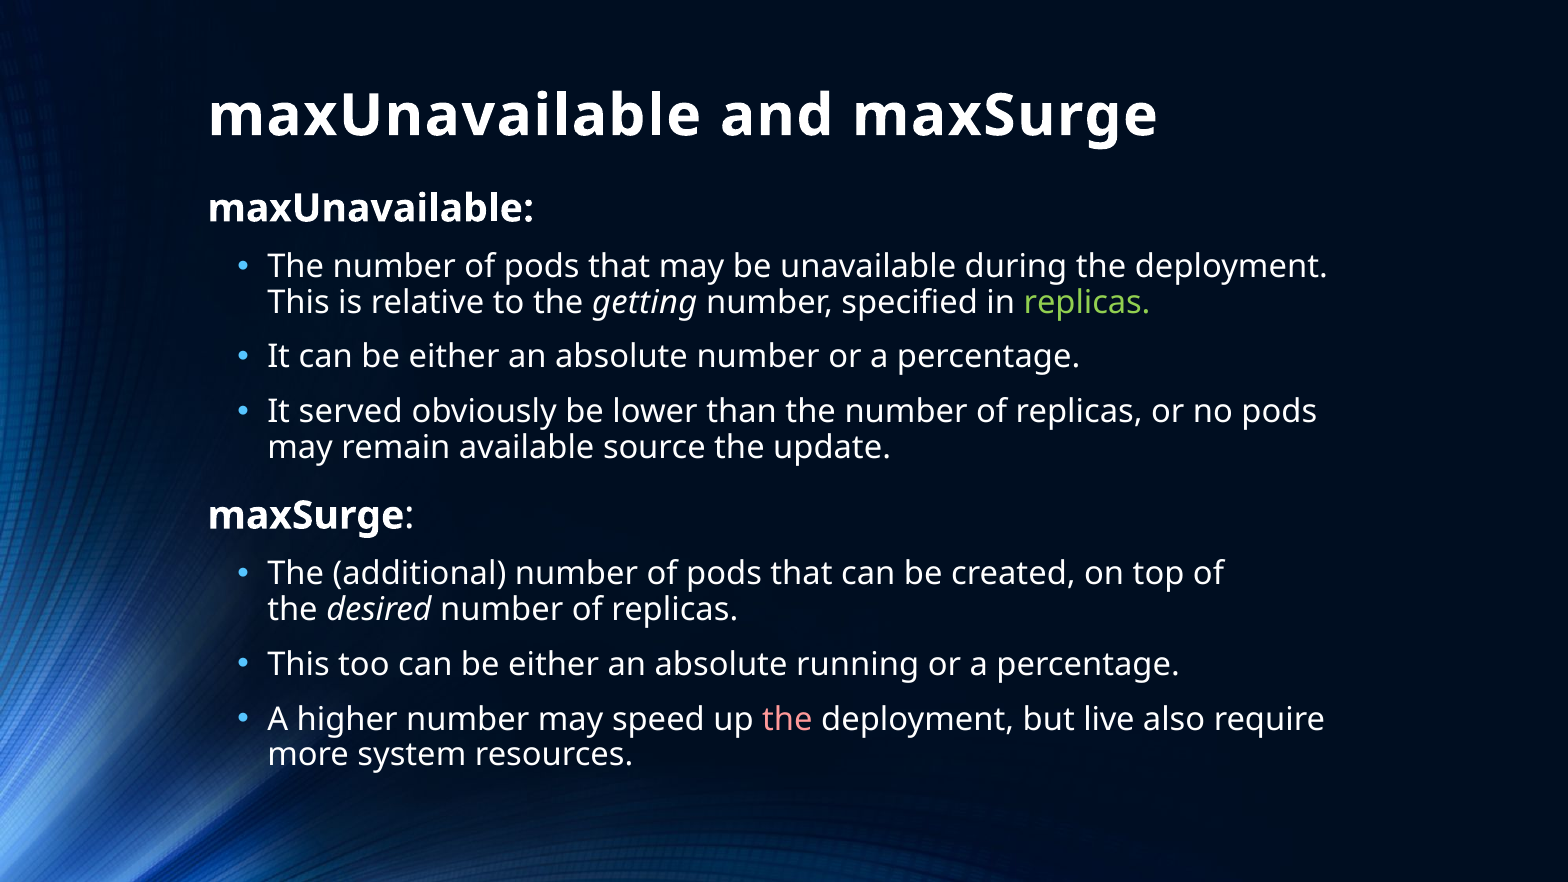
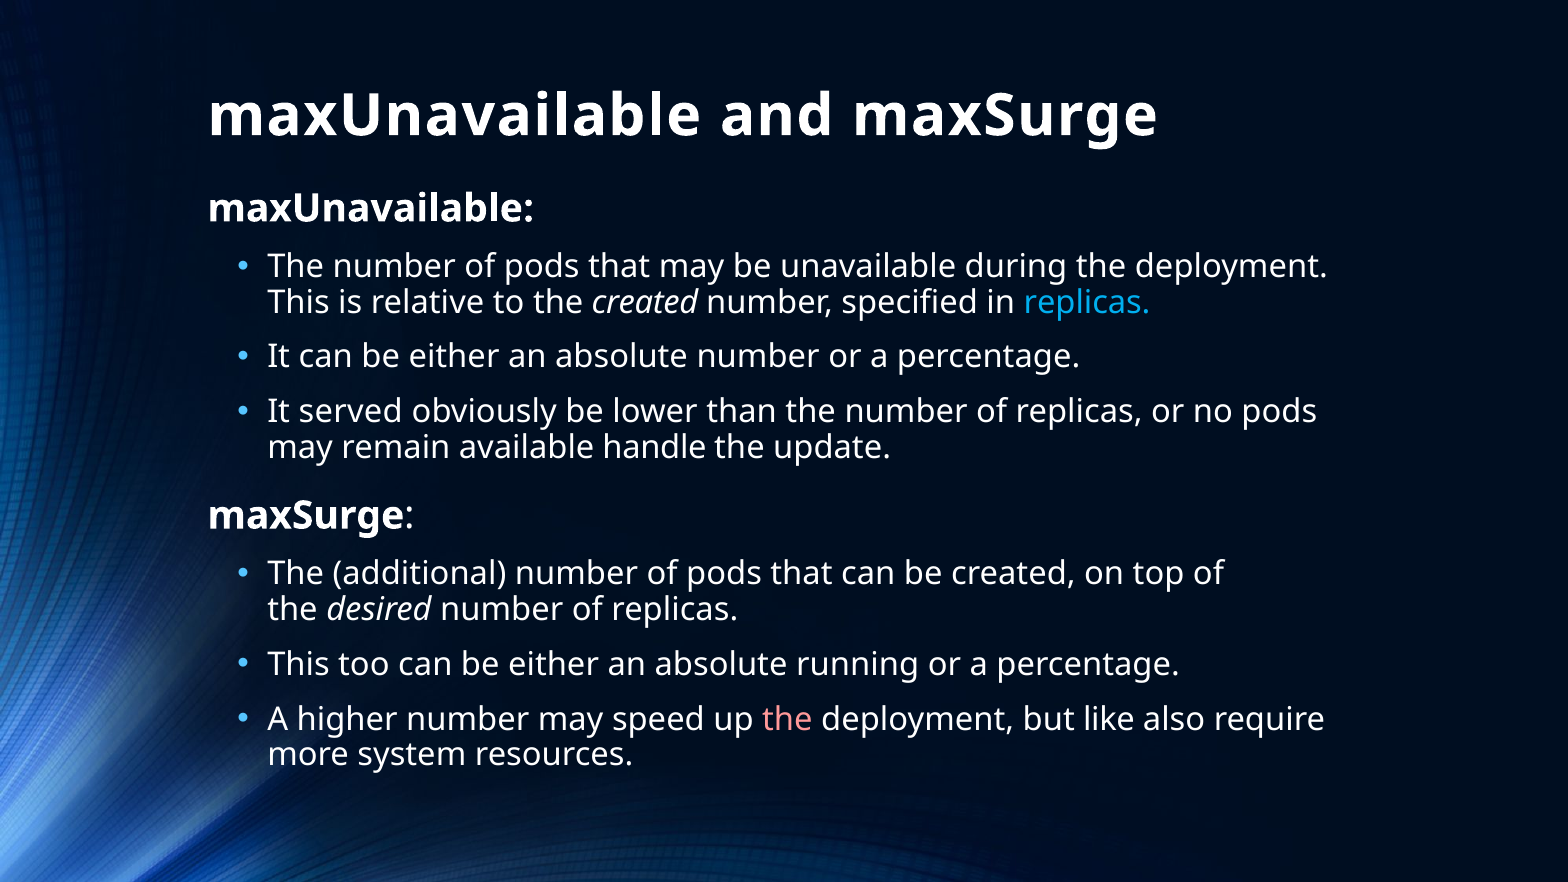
the getting: getting -> created
replicas at (1087, 302) colour: light green -> light blue
source: source -> handle
live: live -> like
